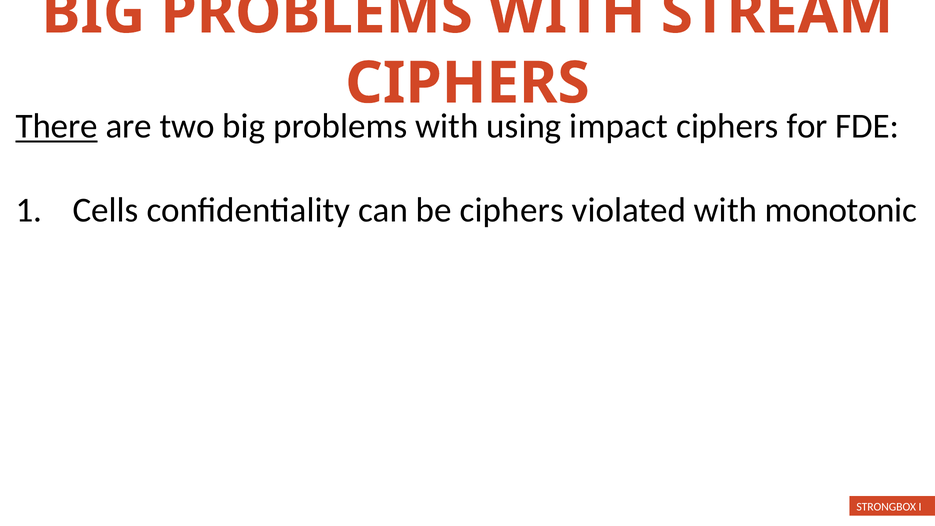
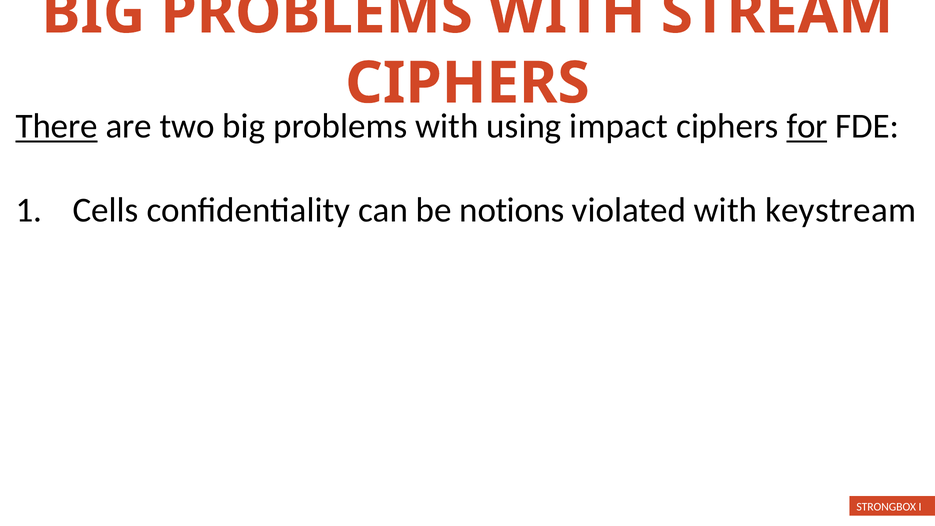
for underline: none -> present
be ciphers: ciphers -> notions
monotonic: monotonic -> keystream
